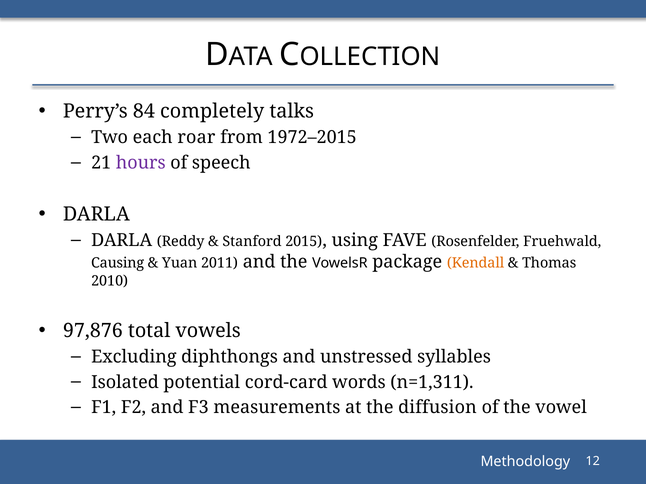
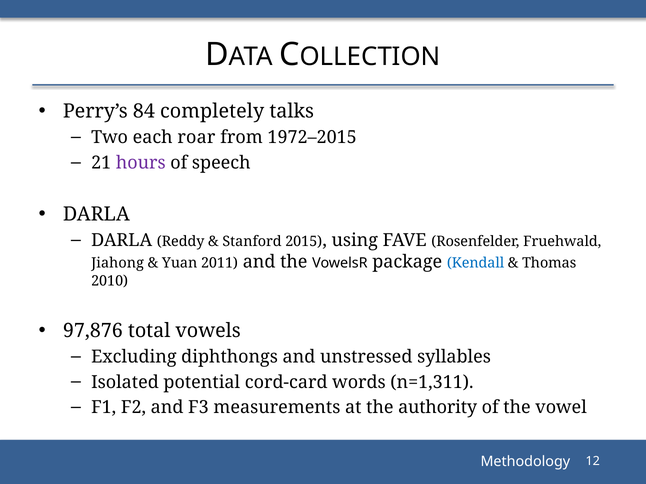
Causing: Causing -> Jiahong
Kendall colour: orange -> blue
diffusion: diffusion -> authority
